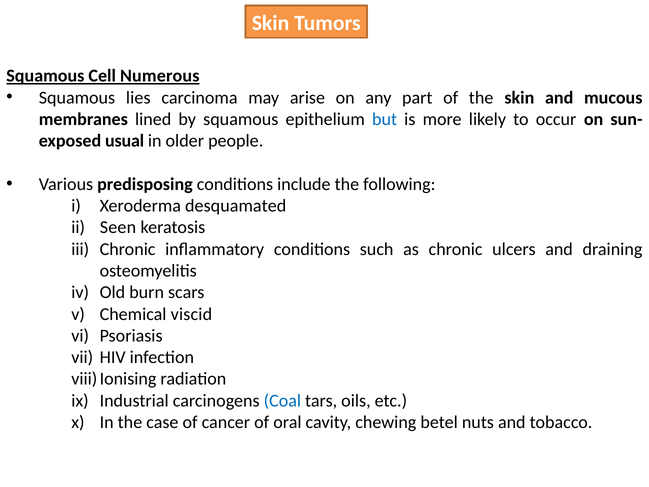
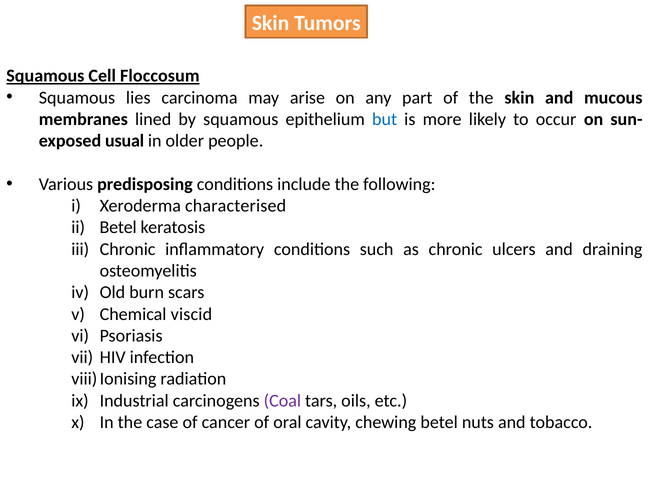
Numerous: Numerous -> Floccosum
desquamated: desquamated -> characterised
Seen at (118, 227): Seen -> Betel
Coal colour: blue -> purple
